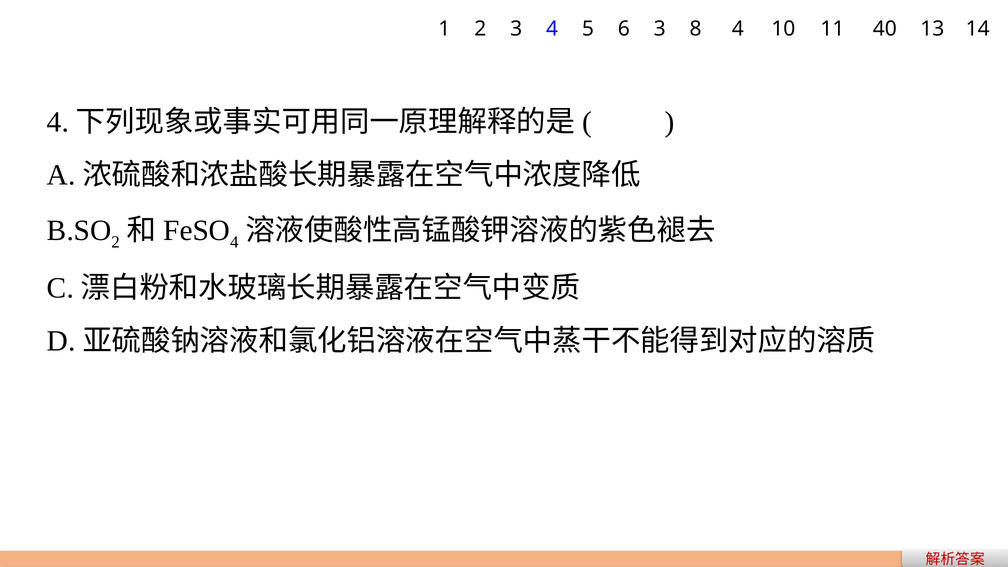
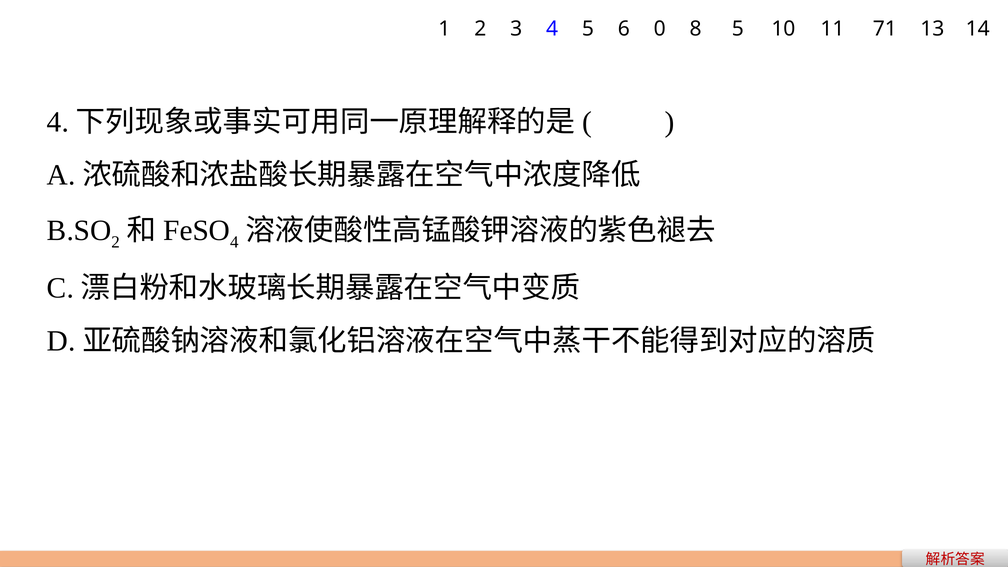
6 3: 3 -> 0
8 4: 4 -> 5
40: 40 -> 71
